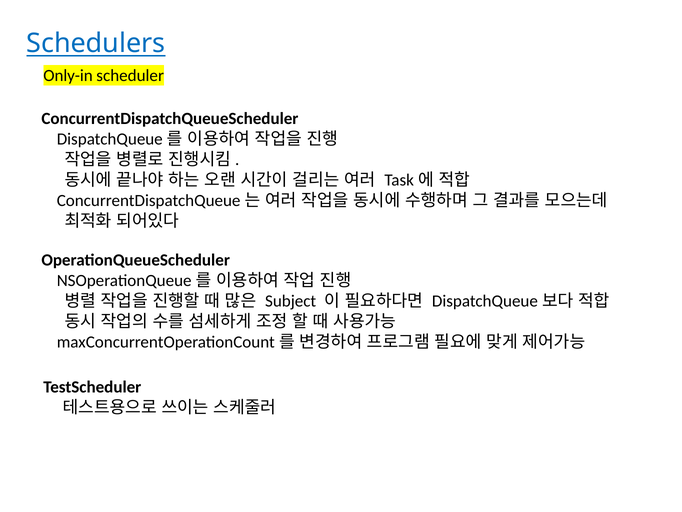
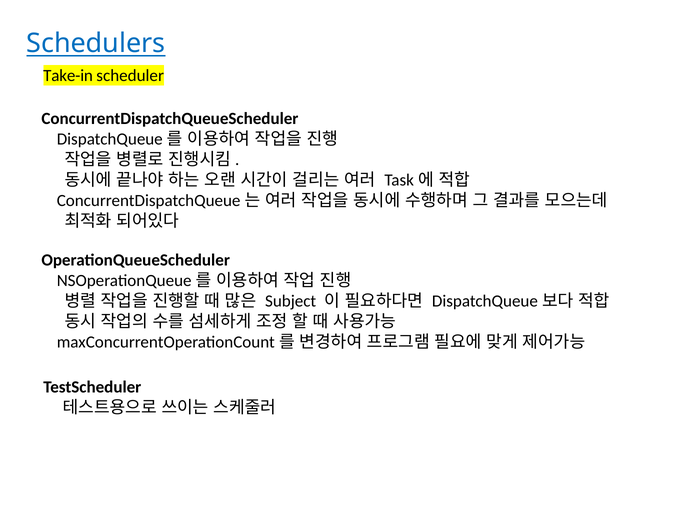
Only-in: Only-in -> Take-in
